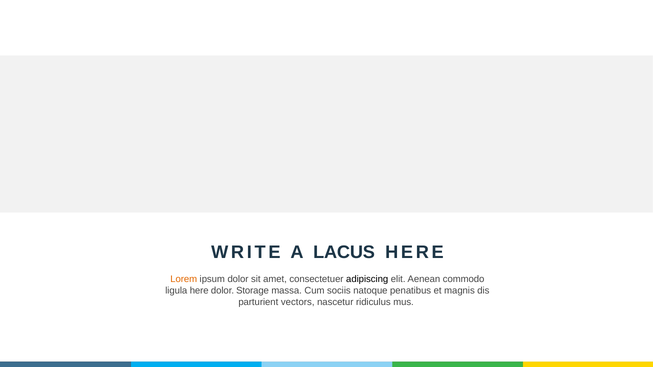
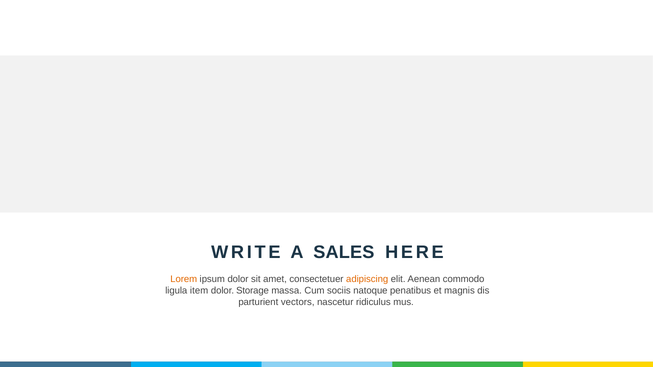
LACUS: LACUS -> SALES
adipiscing colour: black -> orange
ligula here: here -> item
